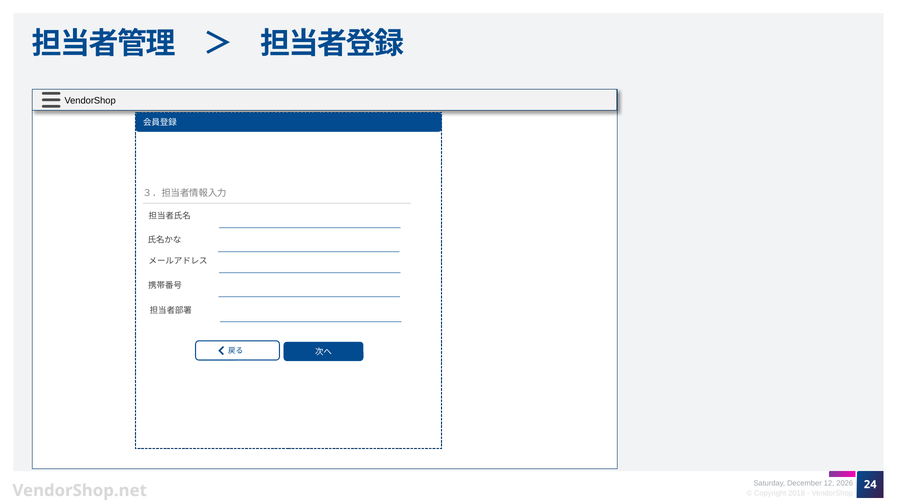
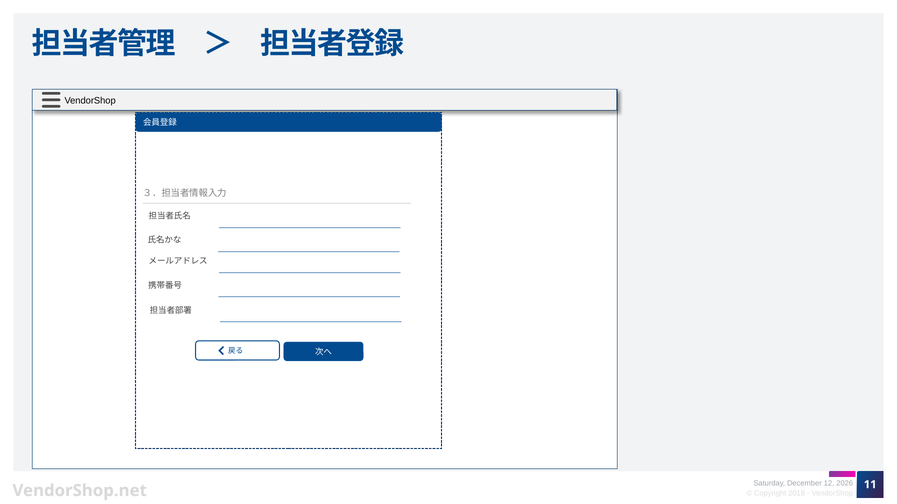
24: 24 -> 11
